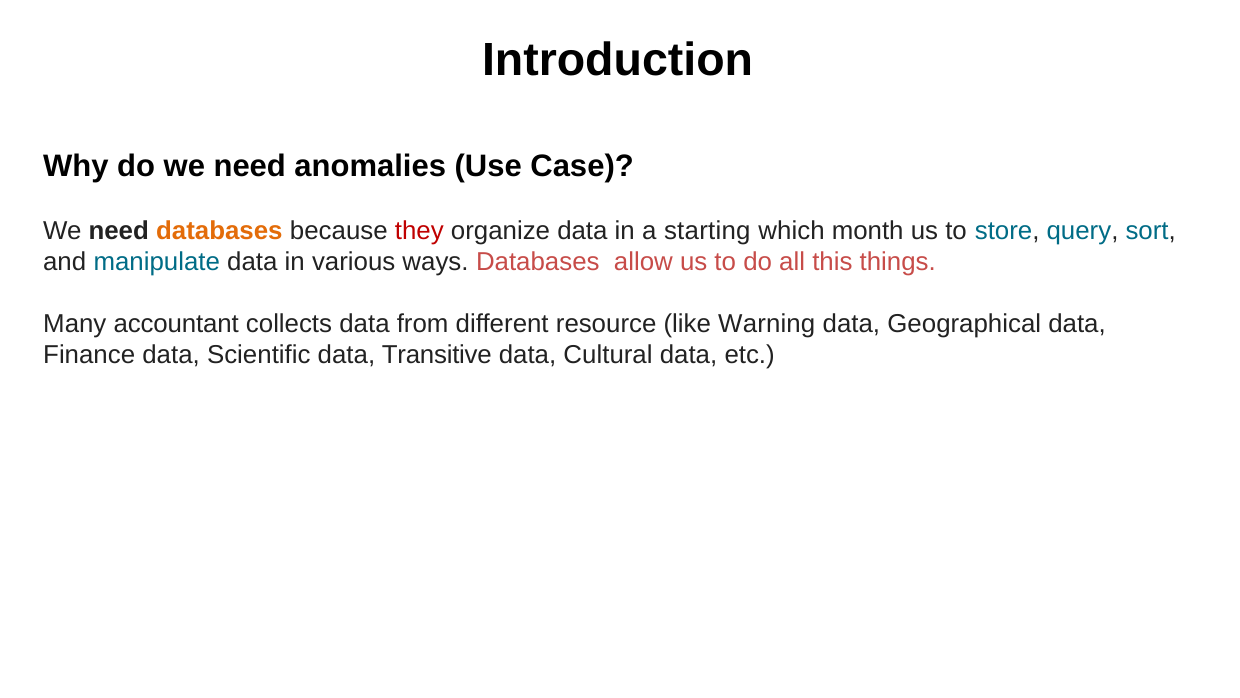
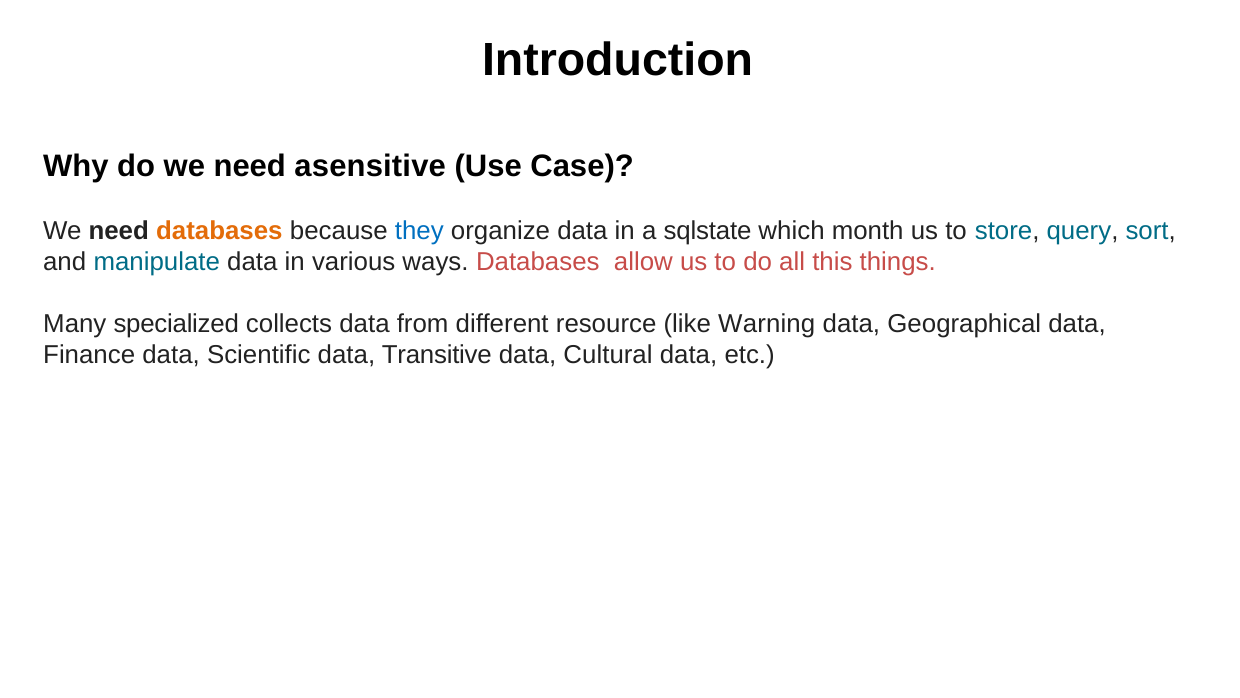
anomalies: anomalies -> asensitive
they colour: red -> blue
starting: starting -> sqlstate
accountant: accountant -> specialized
